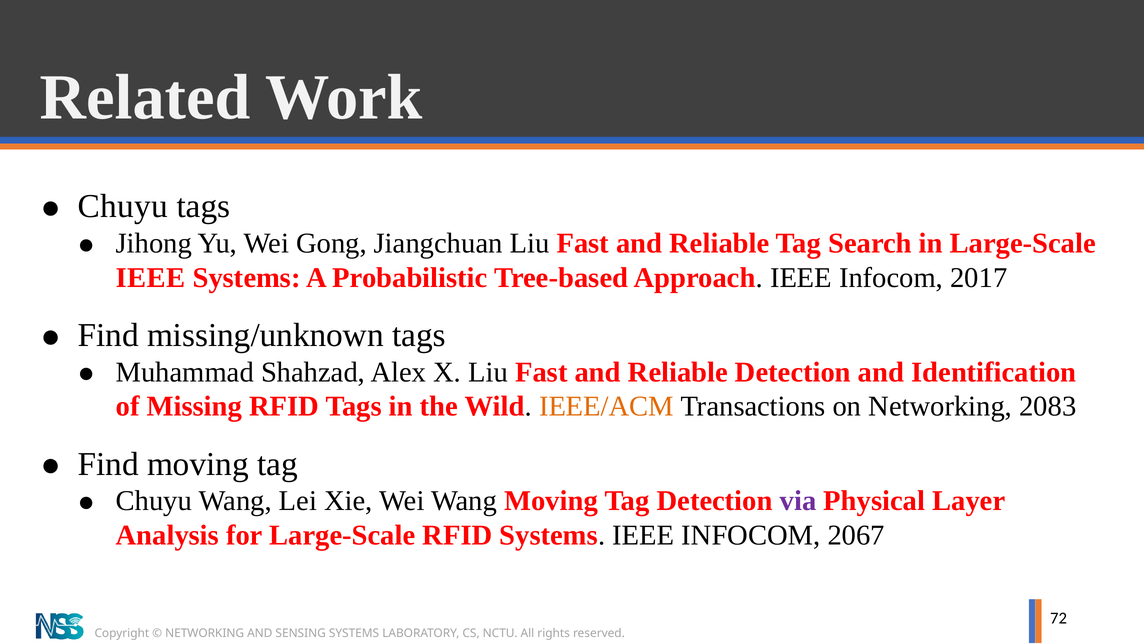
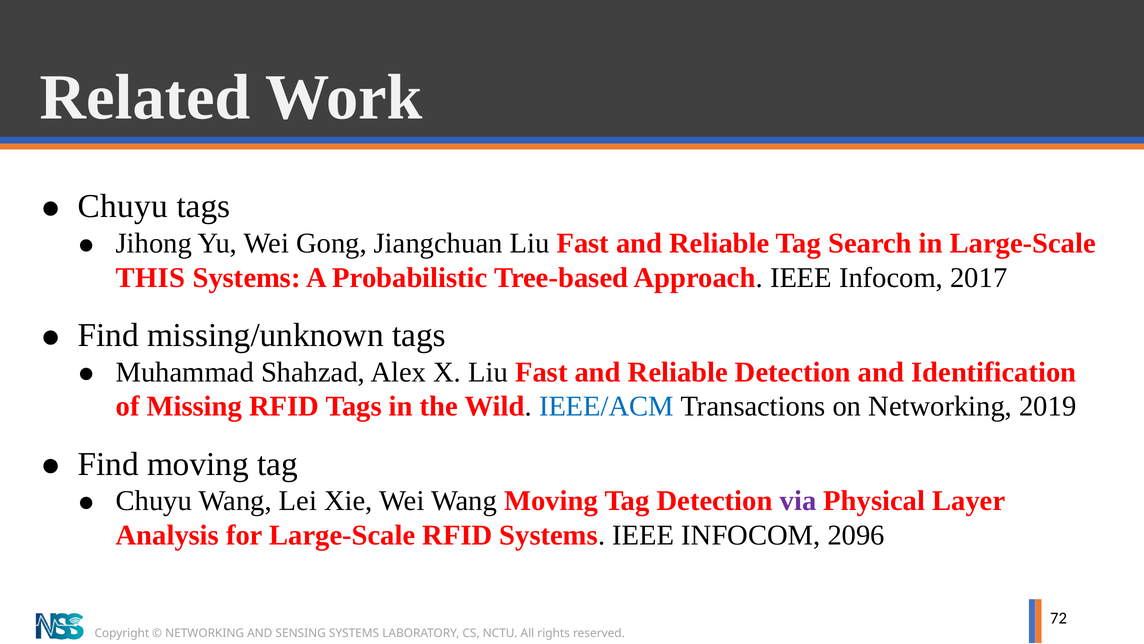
IEEE at (151, 277): IEEE -> THIS
IEEE/ACM colour: orange -> blue
2083: 2083 -> 2019
2067: 2067 -> 2096
